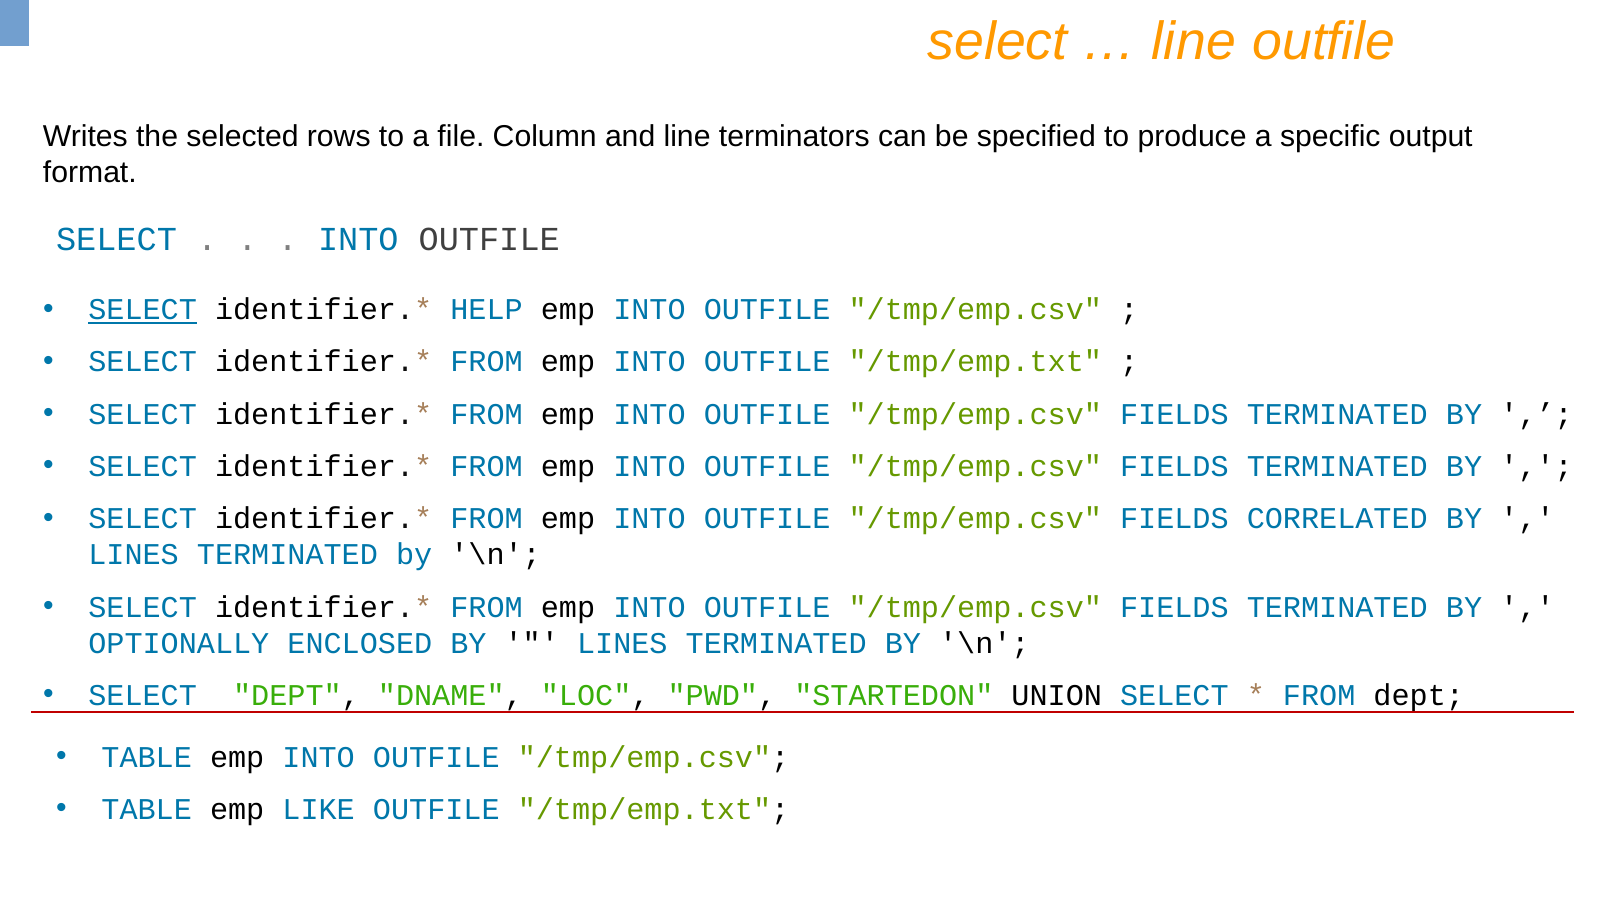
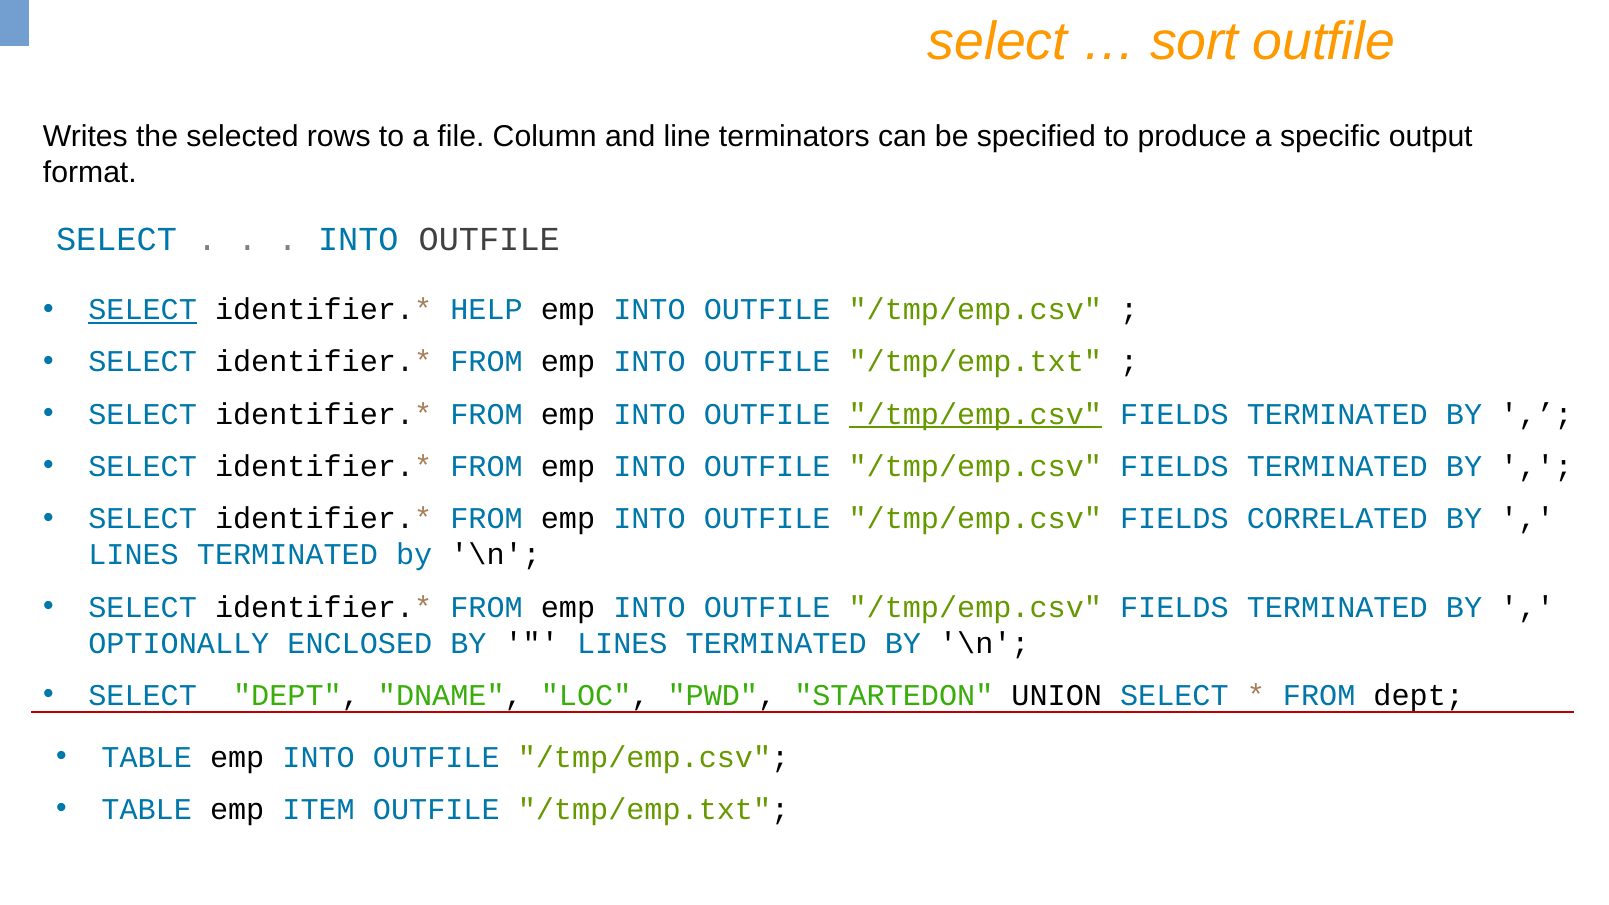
line at (1194, 42): line -> sort
/tmp/emp.csv at (975, 414) underline: none -> present
LIKE: LIKE -> ITEM
